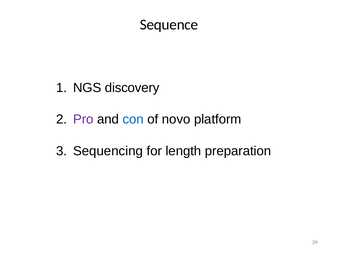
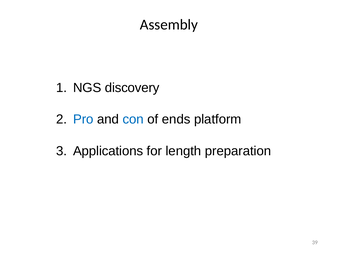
Sequence: Sequence -> Assembly
Pro colour: purple -> blue
novo: novo -> ends
Sequencing: Sequencing -> Applications
